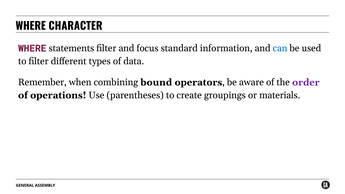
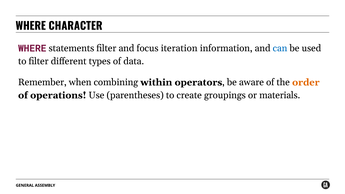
standard: standard -> iteration
bound: bound -> within
order colour: purple -> orange
